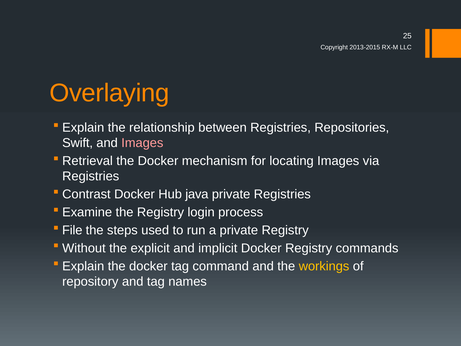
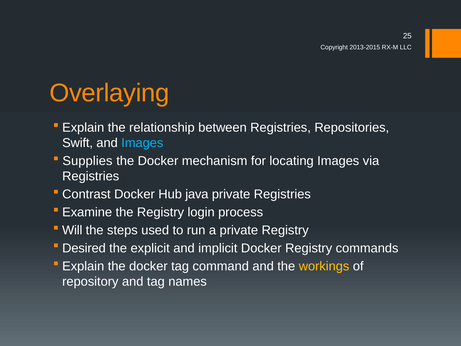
Images at (142, 143) colour: pink -> light blue
Retrieval: Retrieval -> Supplies
File: File -> Will
Without: Without -> Desired
